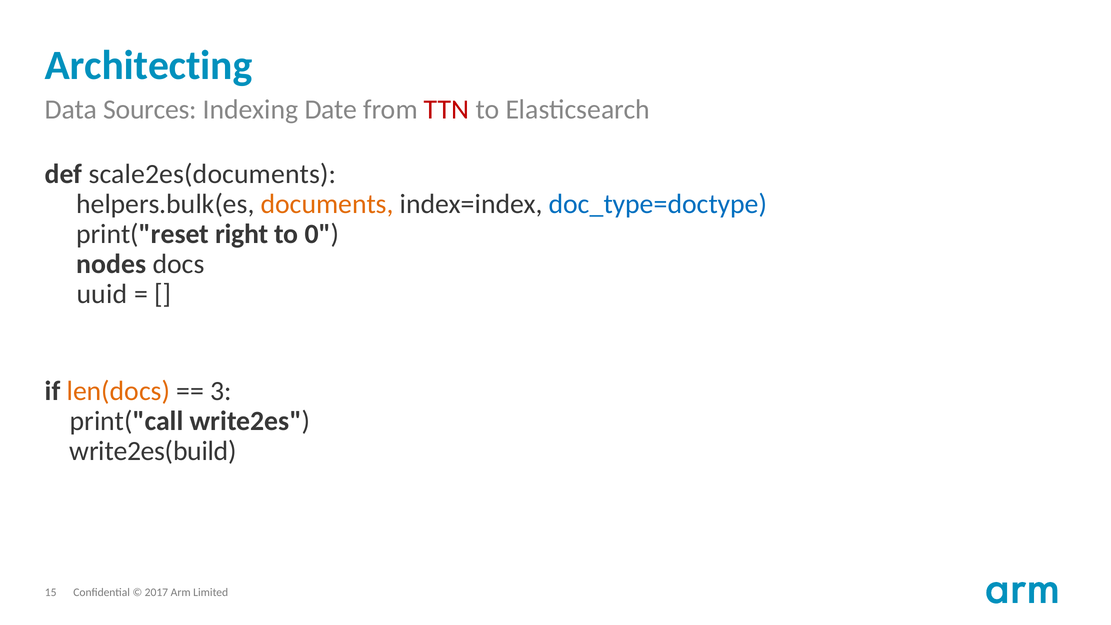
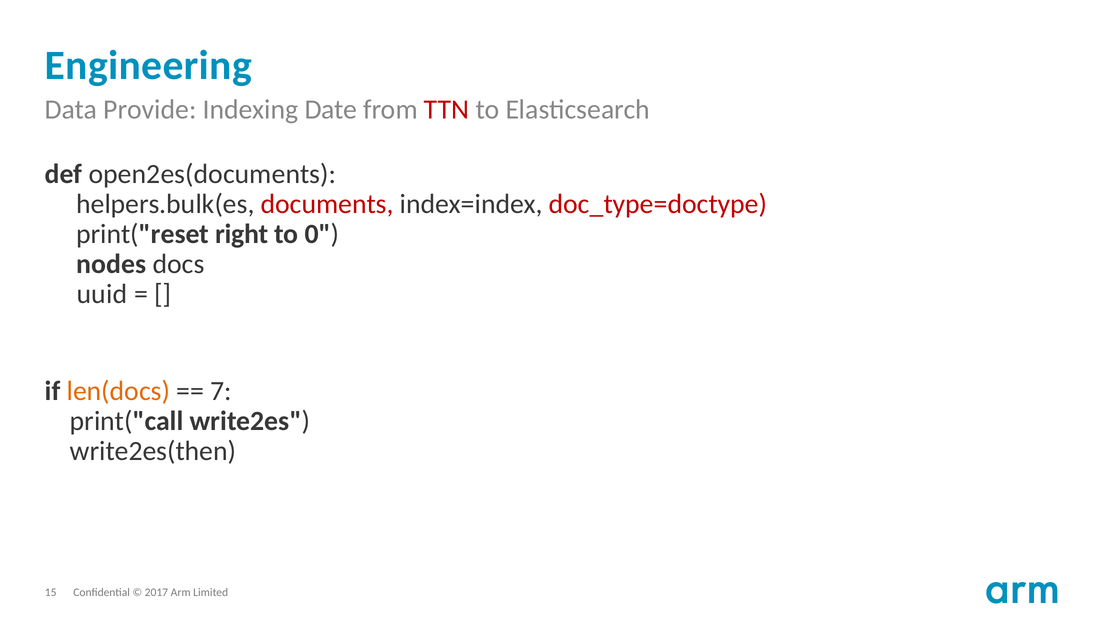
Architecting: Architecting -> Engineering
Sources: Sources -> Provide
scale2es(documents: scale2es(documents -> open2es(documents
documents colour: orange -> red
doc_type=doctype colour: blue -> red
3: 3 -> 7
write2es(build: write2es(build -> write2es(then
